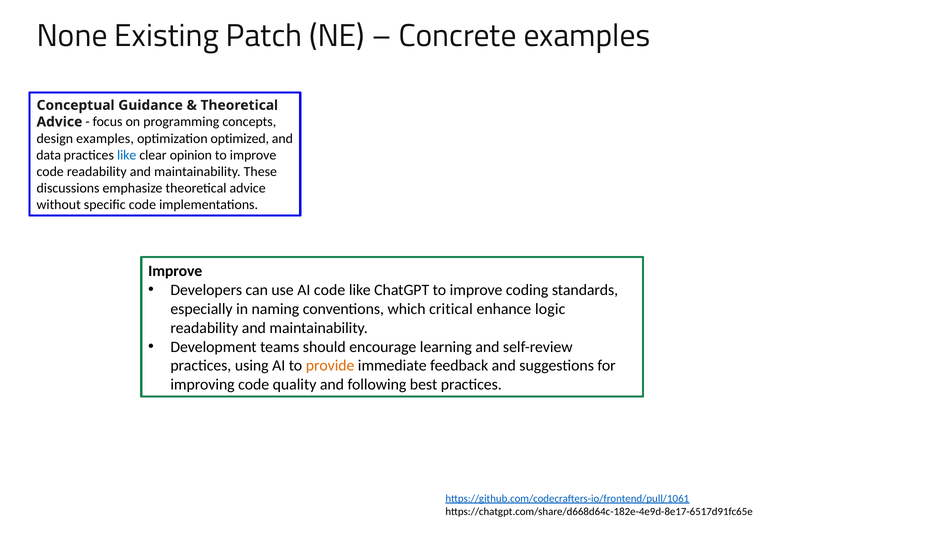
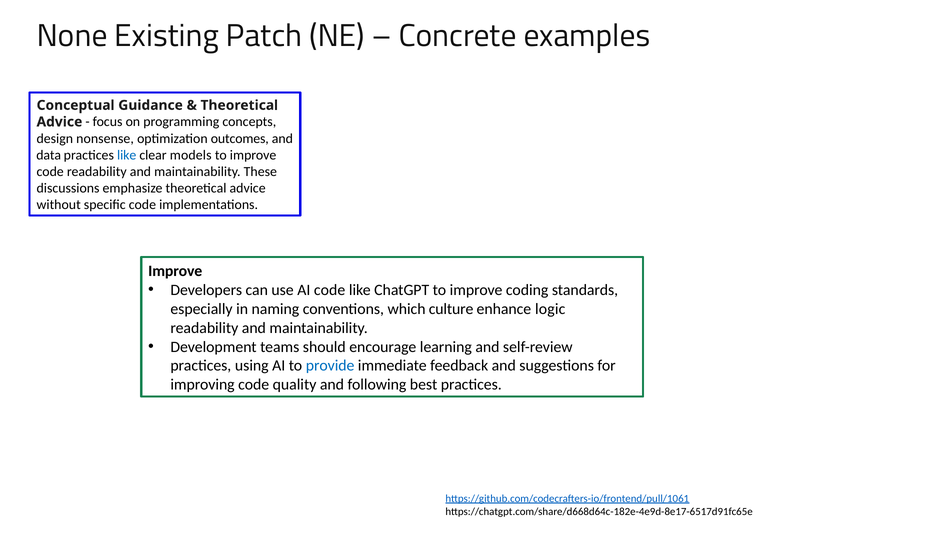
design examples: examples -> nonsense
optimized: optimized -> outcomes
opinion: opinion -> models
critical: critical -> culture
provide colour: orange -> blue
